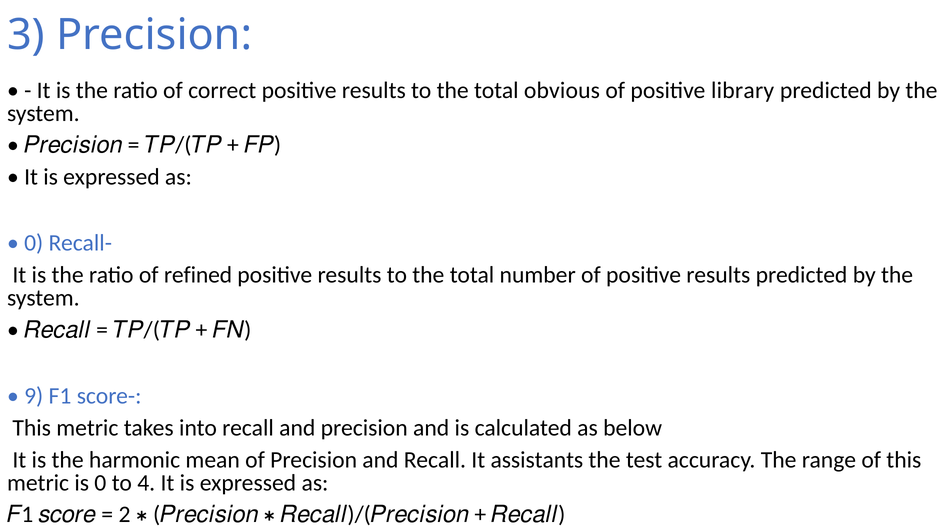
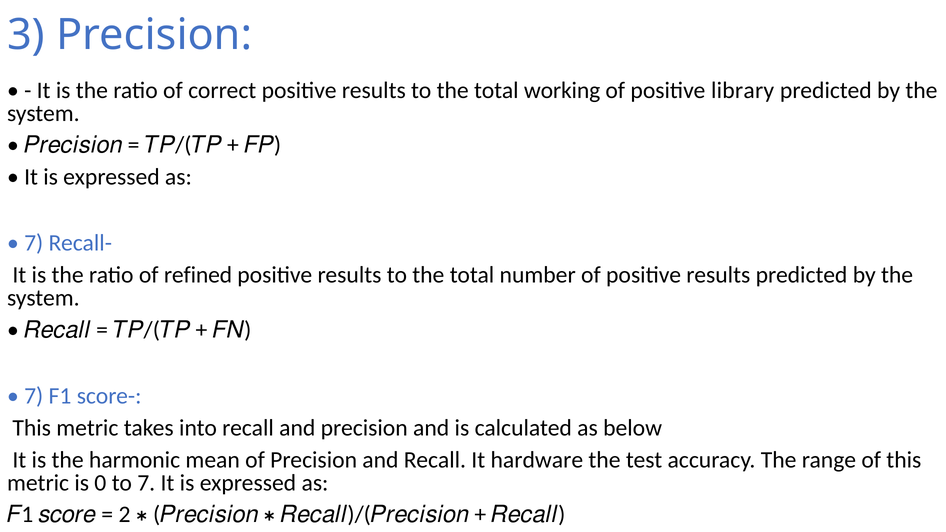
obvious: obvious -> working
0 at (34, 243): 0 -> 7
9 at (34, 396): 9 -> 7
assistants: assistants -> hardware
to 4: 4 -> 7
